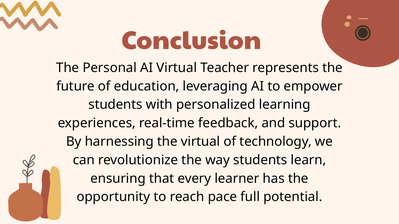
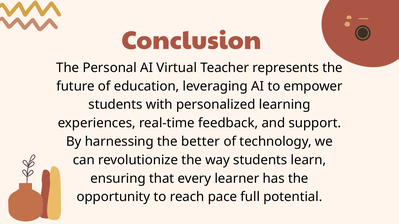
the virtual: virtual -> better
